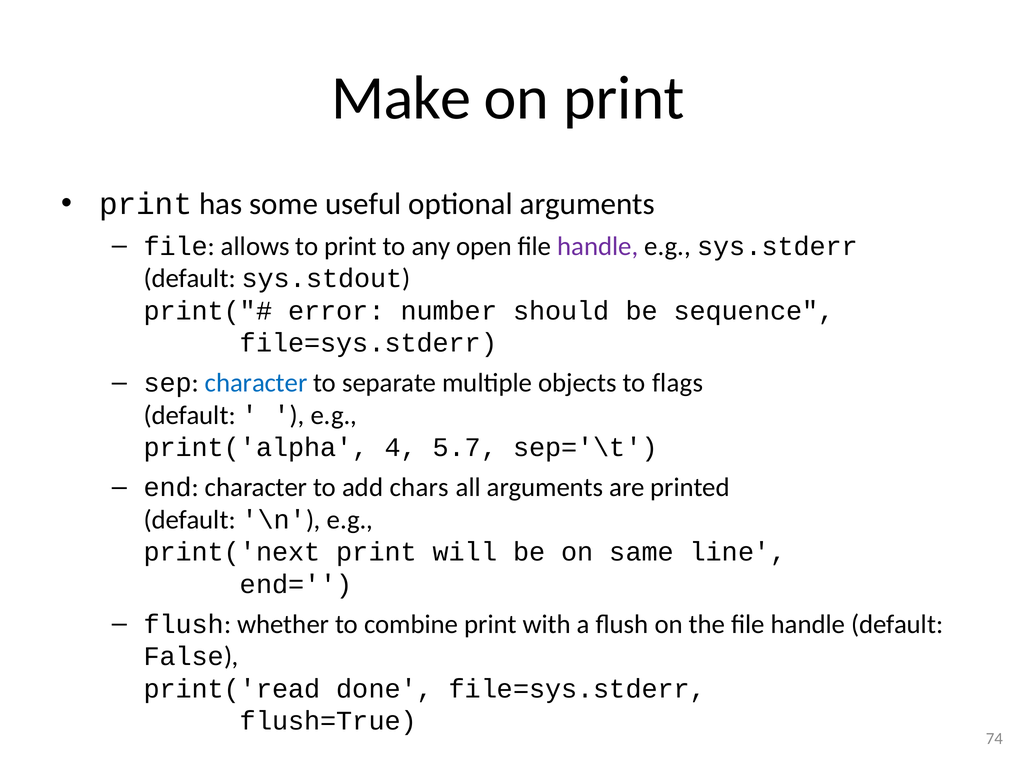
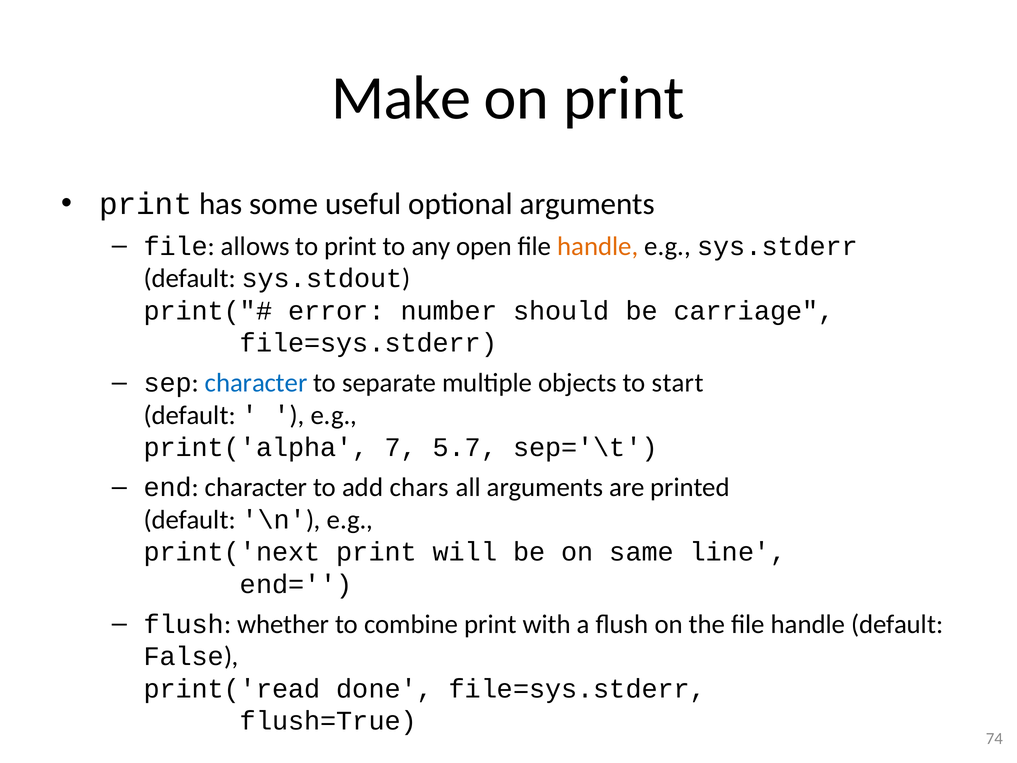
handle at (598, 246) colour: purple -> orange
sequence: sequence -> carriage
flags: flags -> start
4: 4 -> 7
